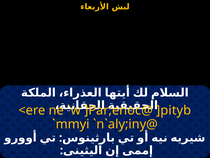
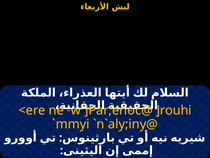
]pityb: ]pityb -> ]rouhi
